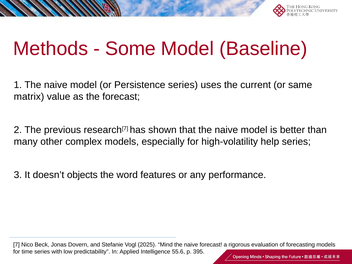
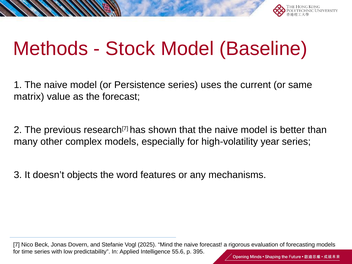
Some: Some -> Stock
help: help -> year
performance: performance -> mechanisms
